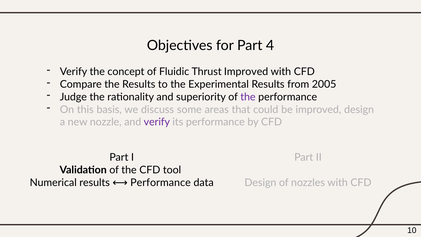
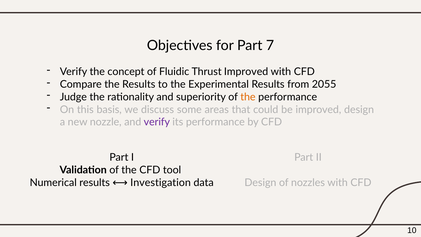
4: 4 -> 7
2005: 2005 -> 2055
the at (248, 97) colour: purple -> orange
results Performance: Performance -> Investigation
